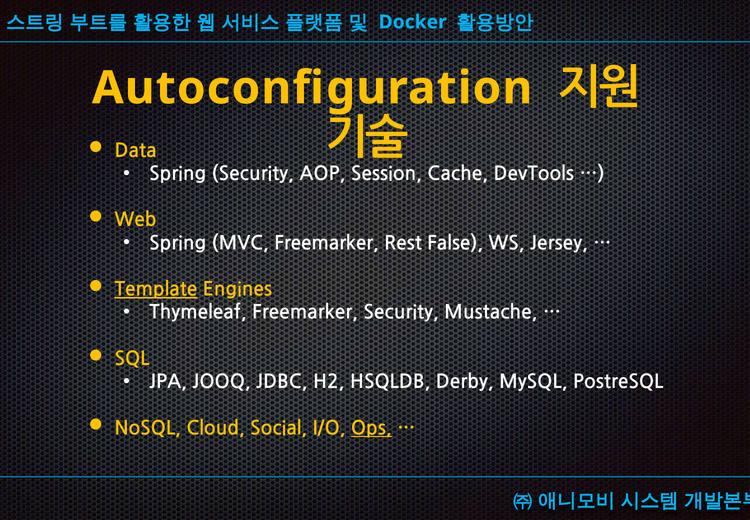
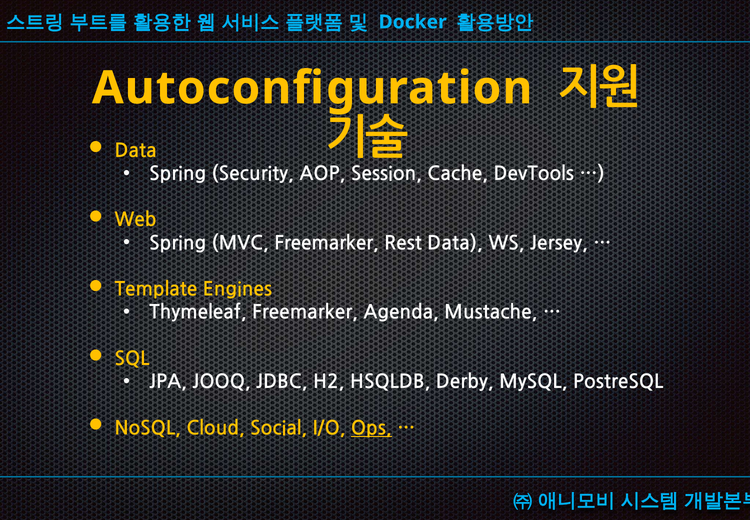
Rest False: False -> Data
Template underline: present -> none
Freemarker Security: Security -> Agenda
